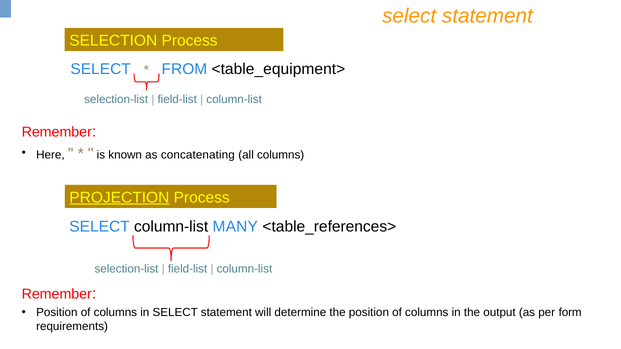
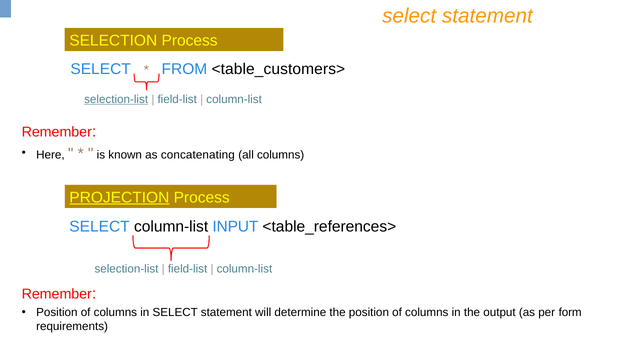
<table_equipment>: <table_equipment> -> <table_customers>
selection-list at (116, 99) underline: none -> present
MANY: MANY -> INPUT
